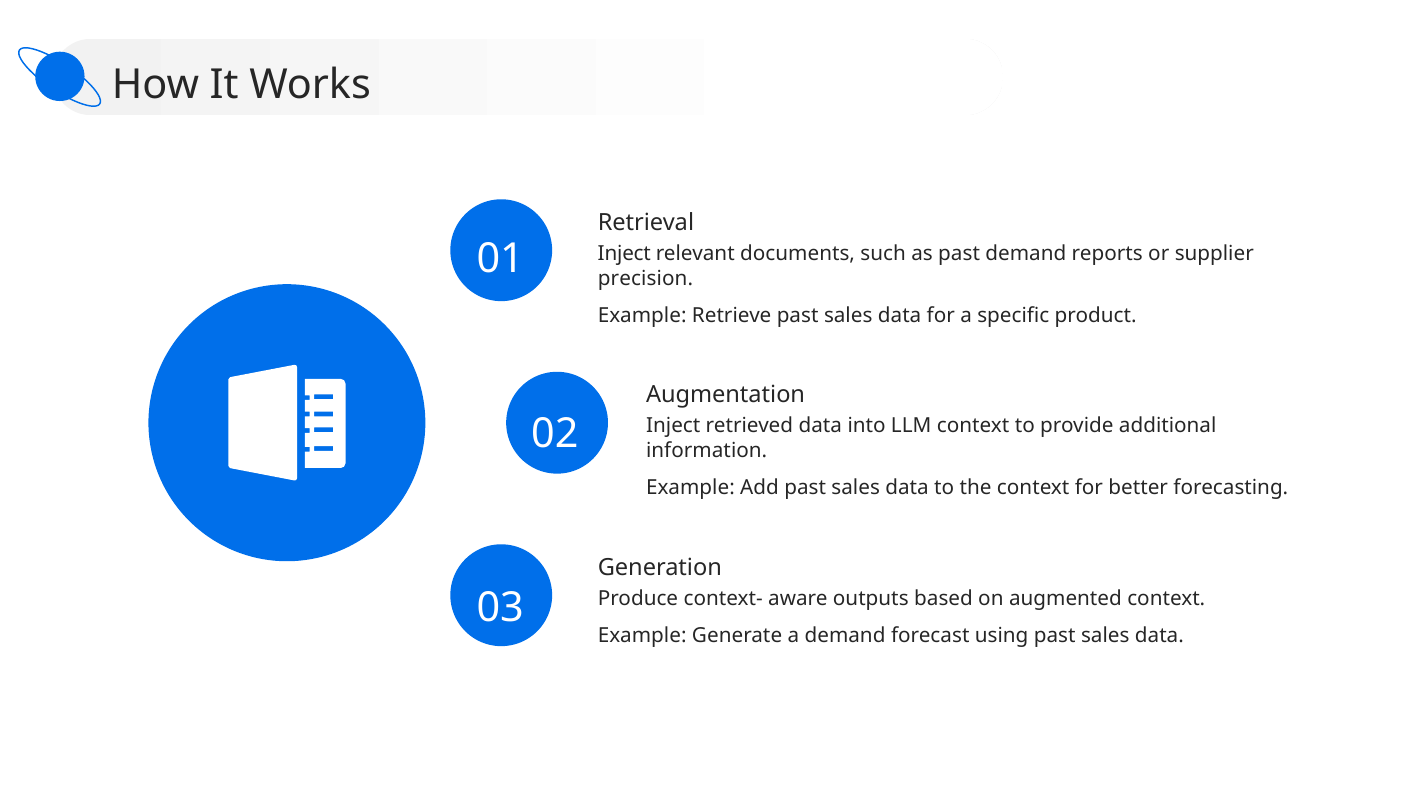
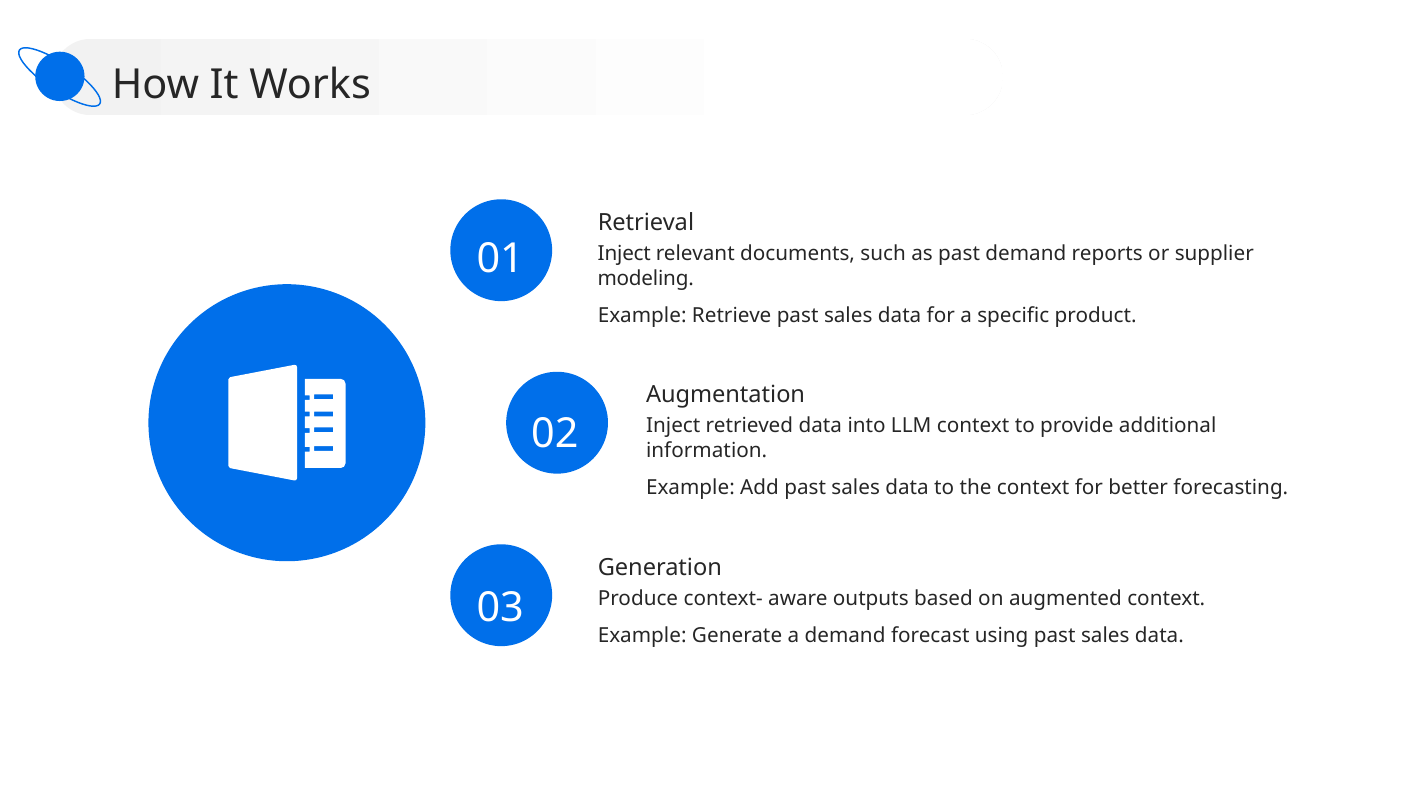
precision: precision -> modeling
